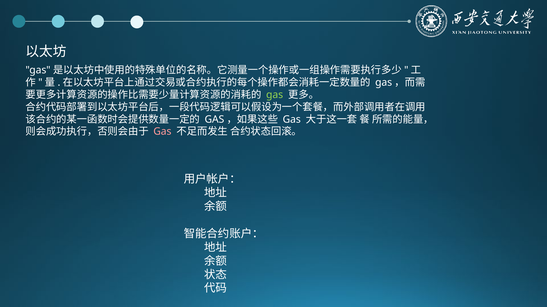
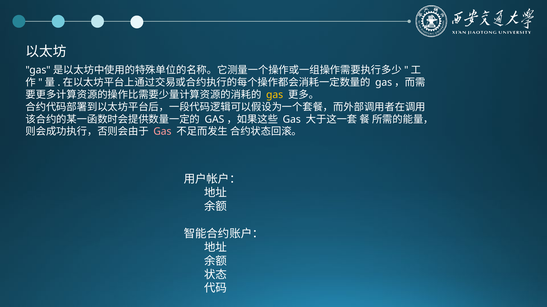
gas at (275, 95) colour: light green -> yellow
